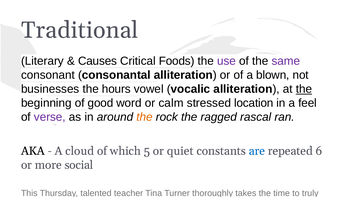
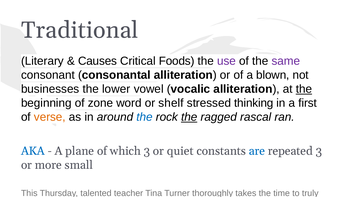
hours: hours -> lower
good: good -> zone
calm: calm -> shelf
location: location -> thinking
feel: feel -> first
verse colour: purple -> orange
the at (144, 117) colour: orange -> blue
the at (189, 117) underline: none -> present
AKA colour: black -> blue
cloud: cloud -> plane
which 5: 5 -> 3
repeated 6: 6 -> 3
social: social -> small
